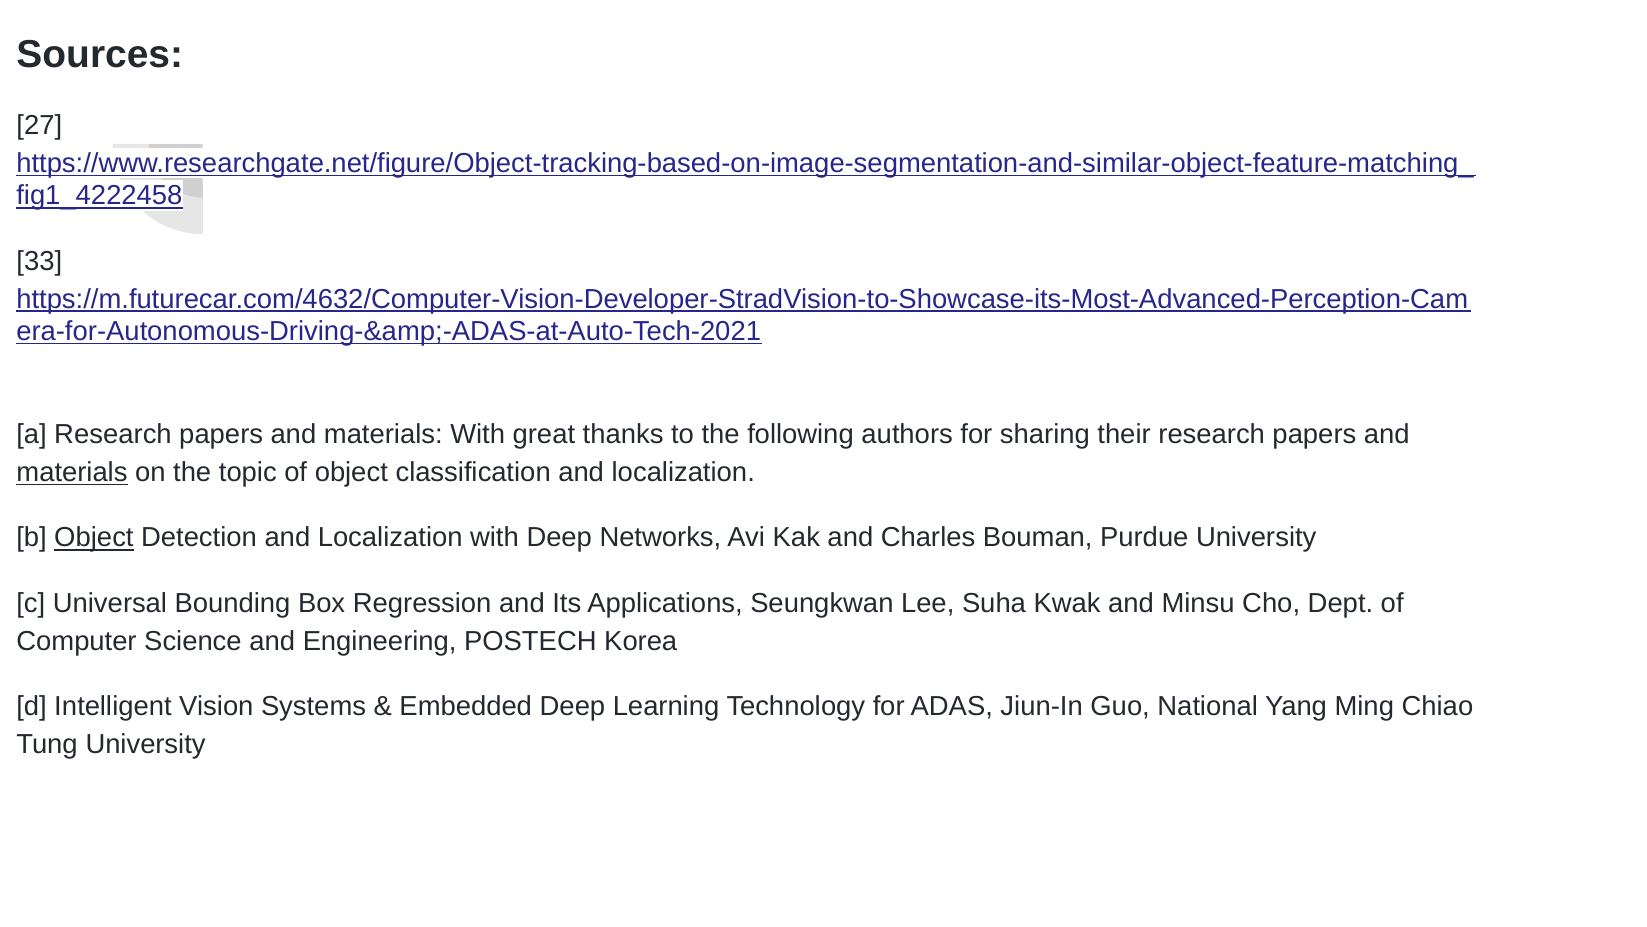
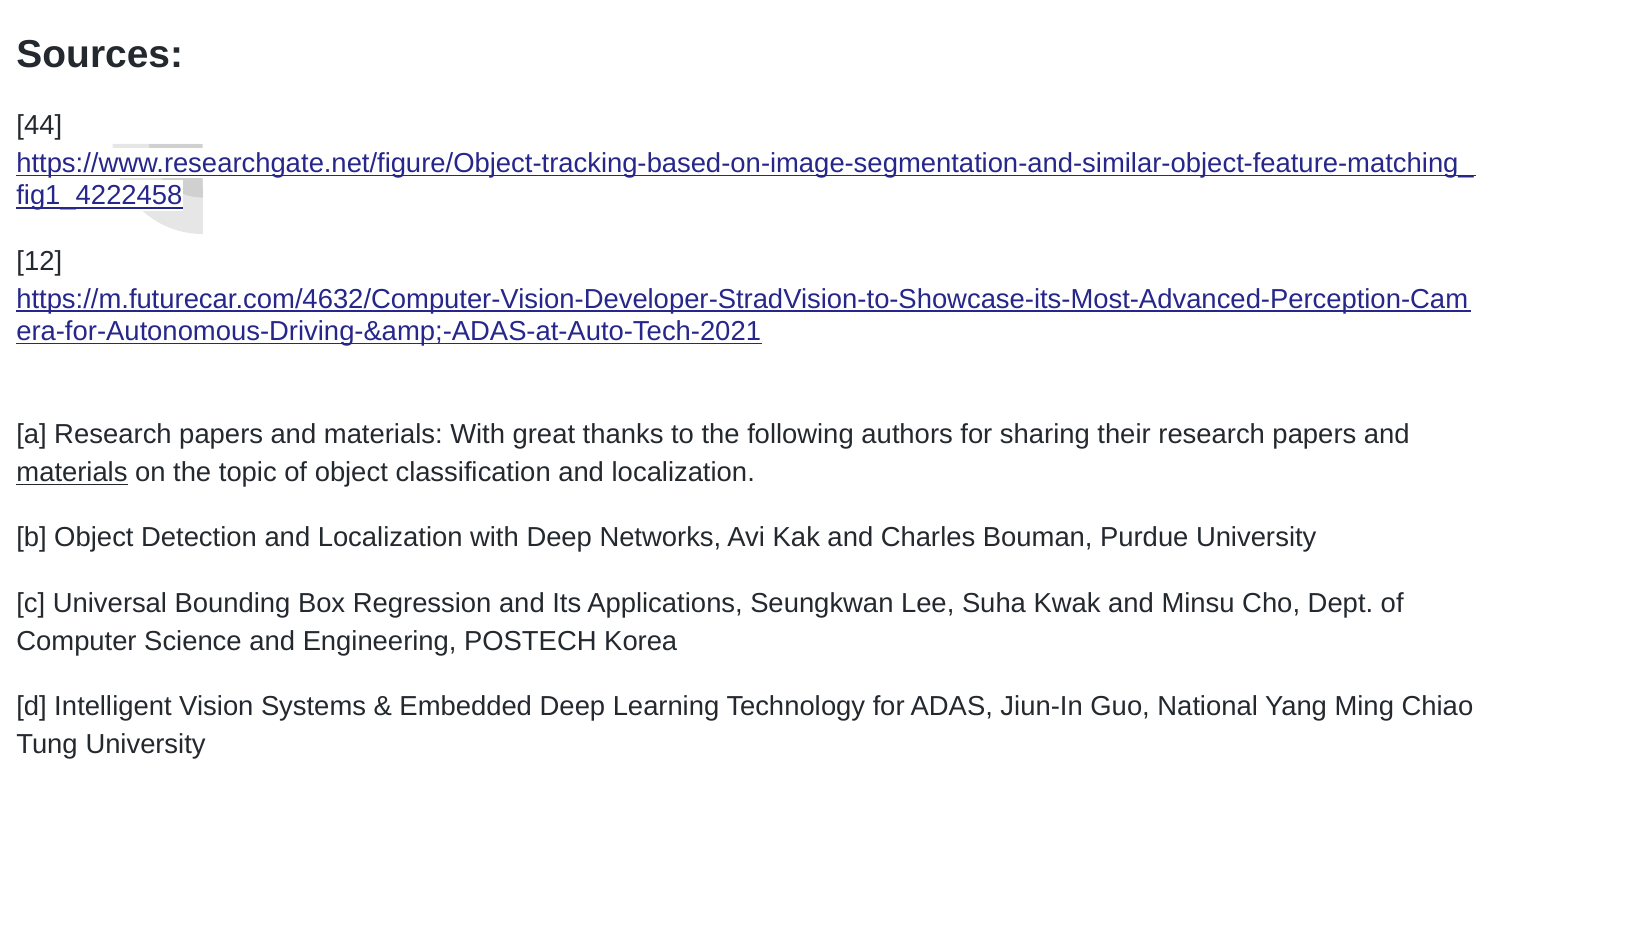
27: 27 -> 44
33: 33 -> 12
Object at (94, 538) underline: present -> none
